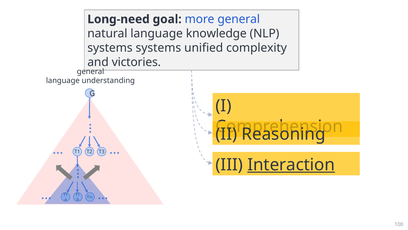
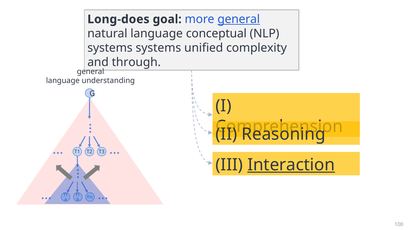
Long-need: Long-need -> Long-does
general at (239, 19) underline: none -> present
knowledge: knowledge -> conceptual
victories: victories -> through
